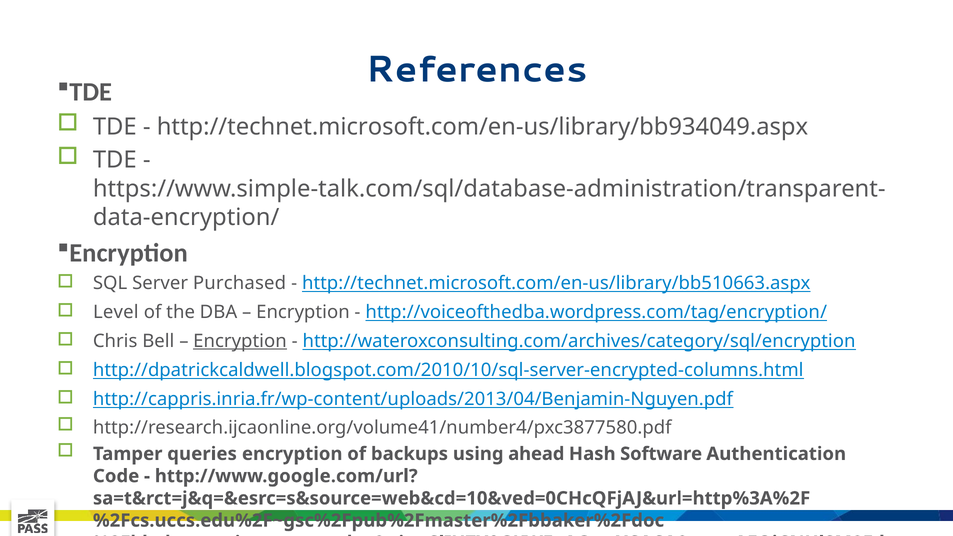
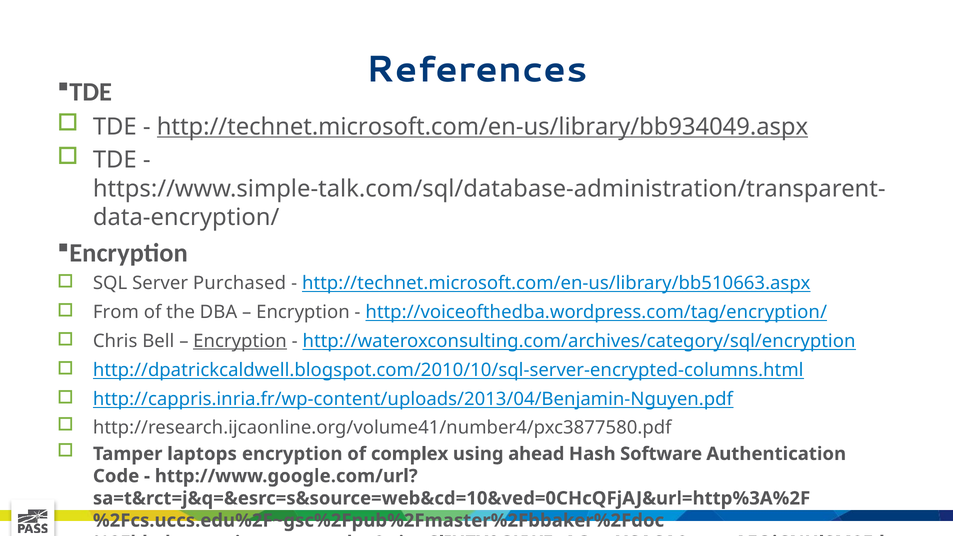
http://technet.microsoft.com/en-us/library/bb934049.aspx underline: none -> present
Level: Level -> From
queries: queries -> laptops
backups: backups -> complex
